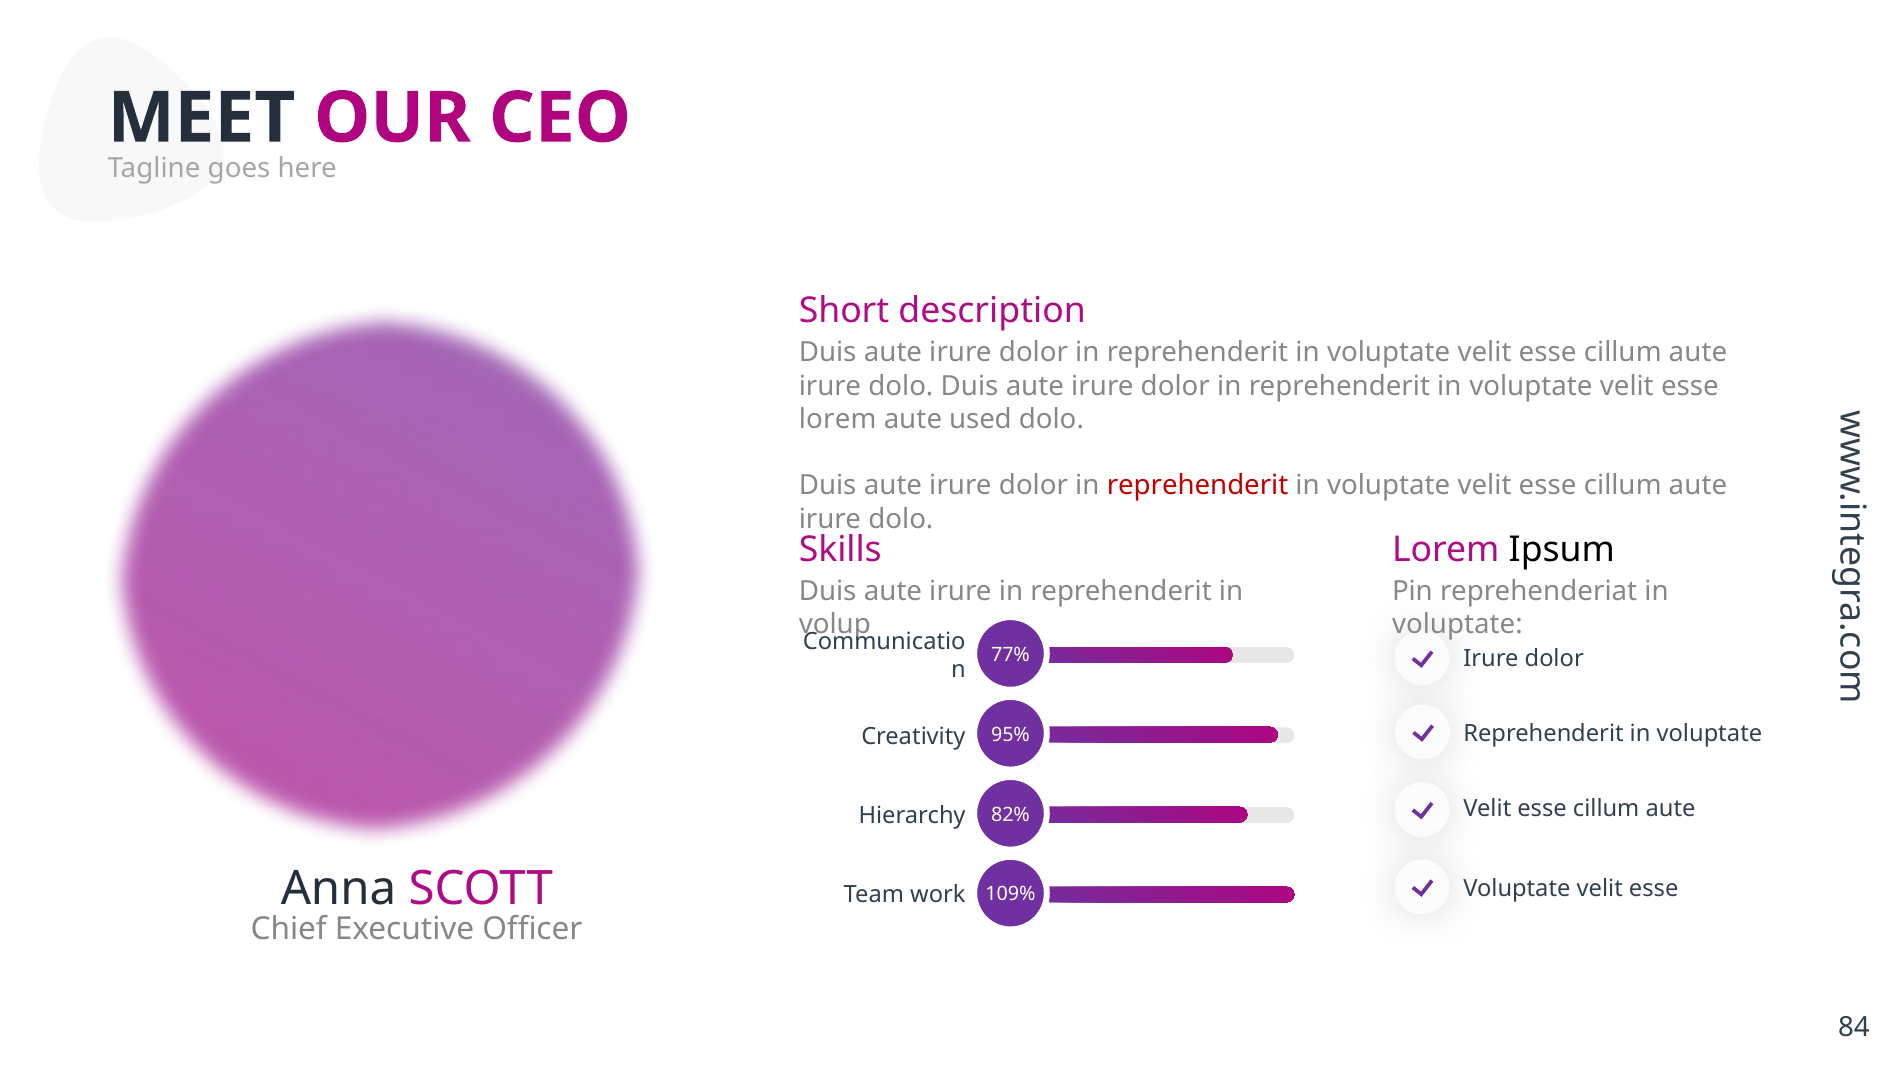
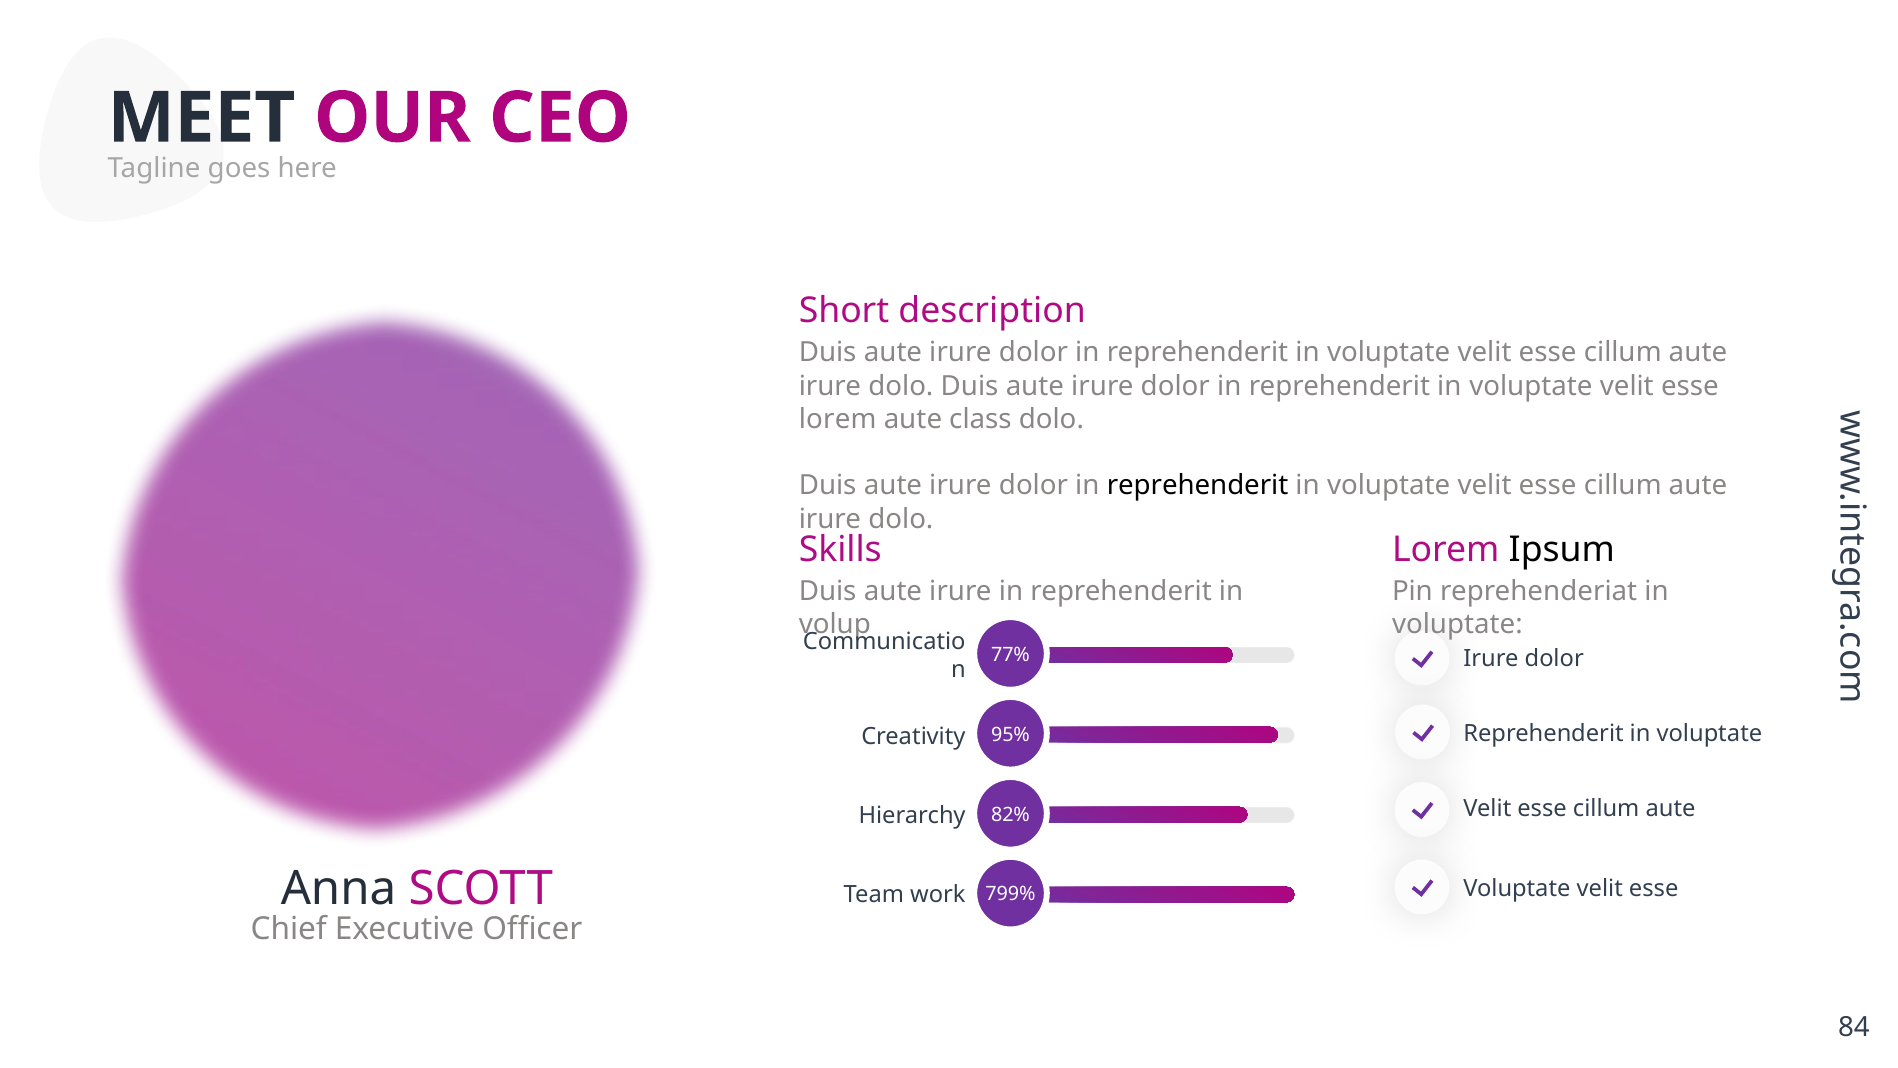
used: used -> class
reprehenderit at (1198, 485) colour: red -> black
109%: 109% -> 799%
